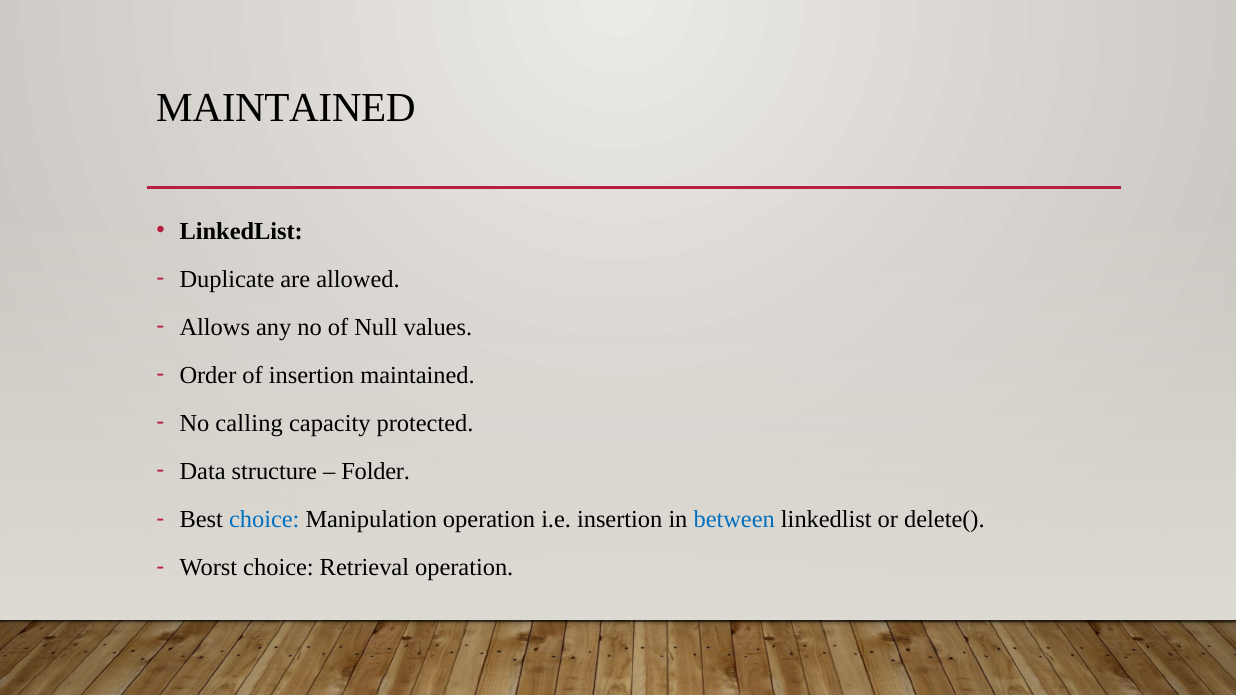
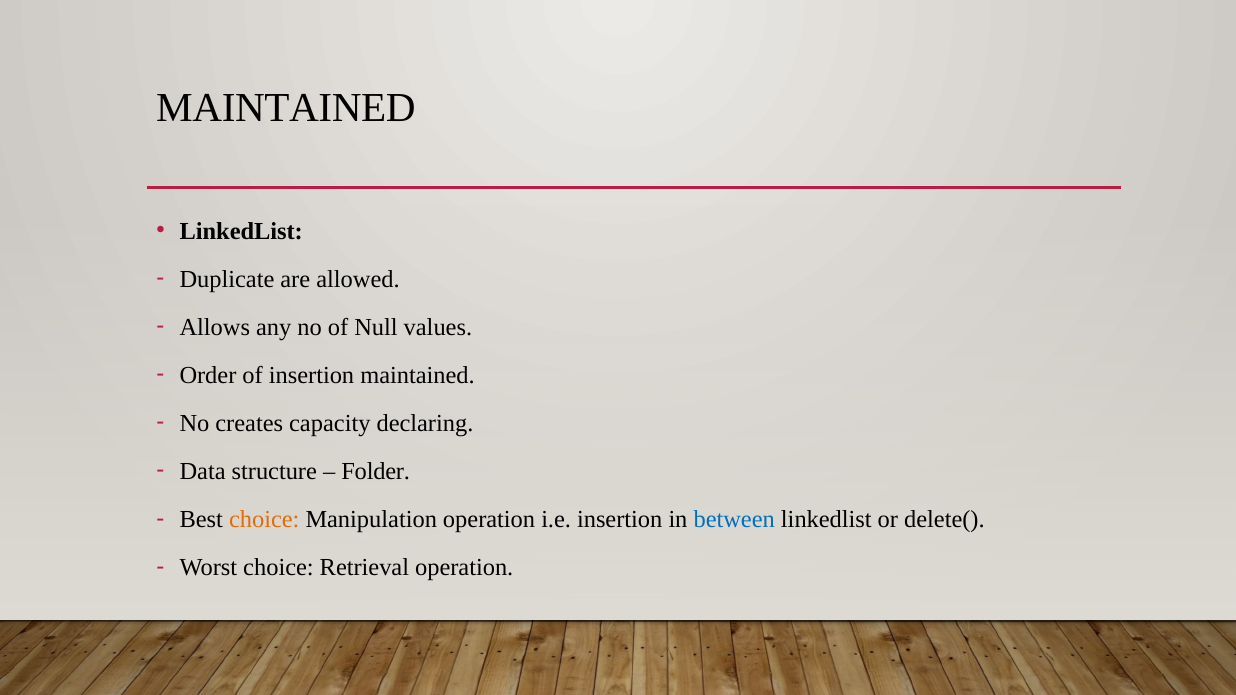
calling: calling -> creates
protected: protected -> declaring
choice at (264, 520) colour: blue -> orange
